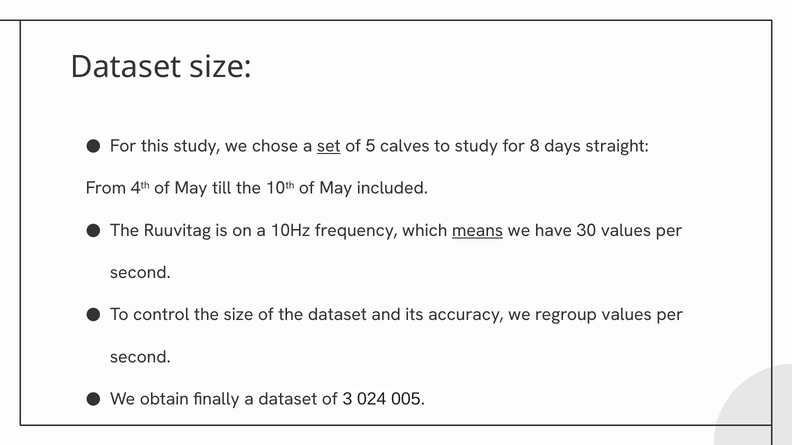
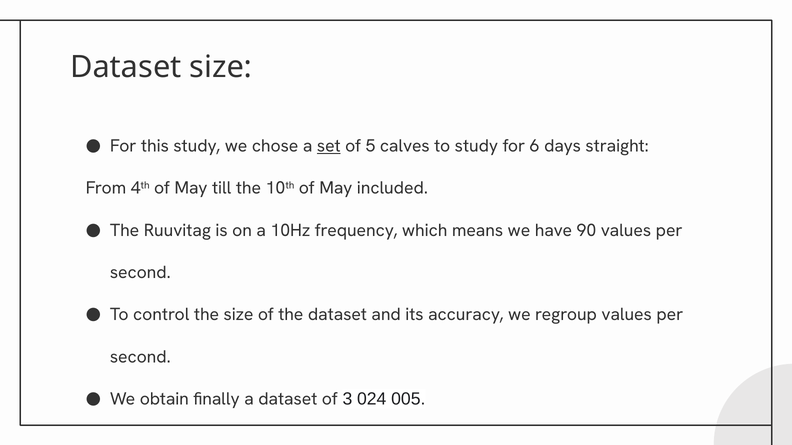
8: 8 -> 6
means underline: present -> none
30: 30 -> 90
